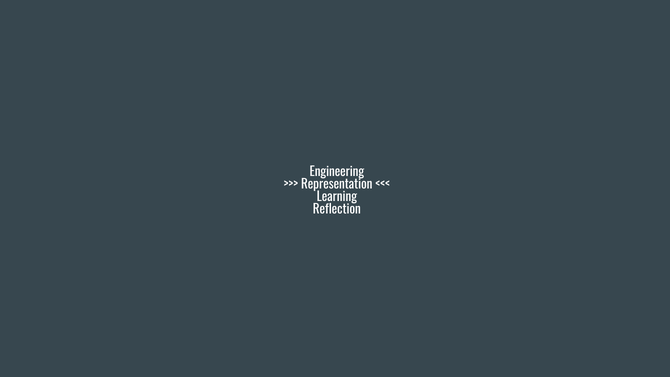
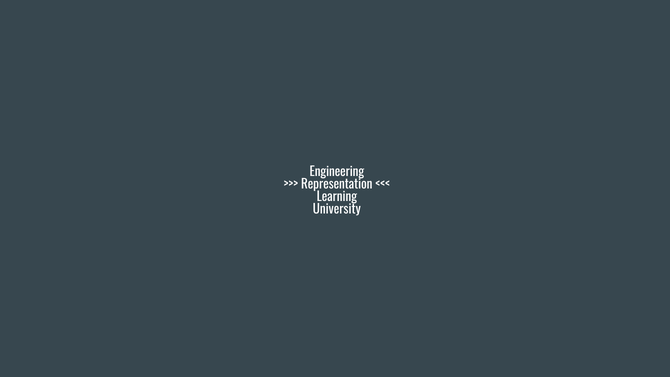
Reflection: Reflection -> University
